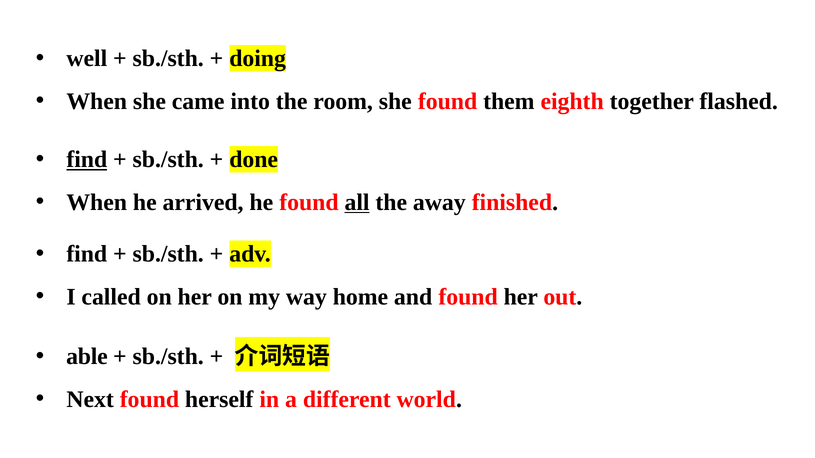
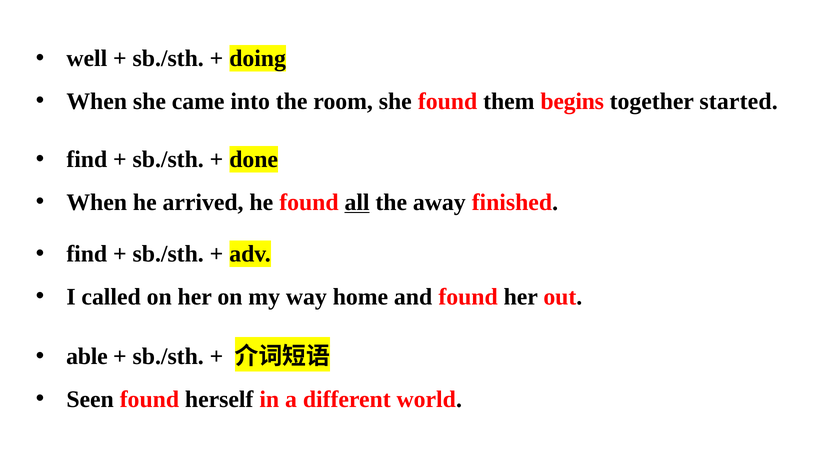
eighth: eighth -> begins
flashed: flashed -> started
find at (87, 160) underline: present -> none
Next: Next -> Seen
